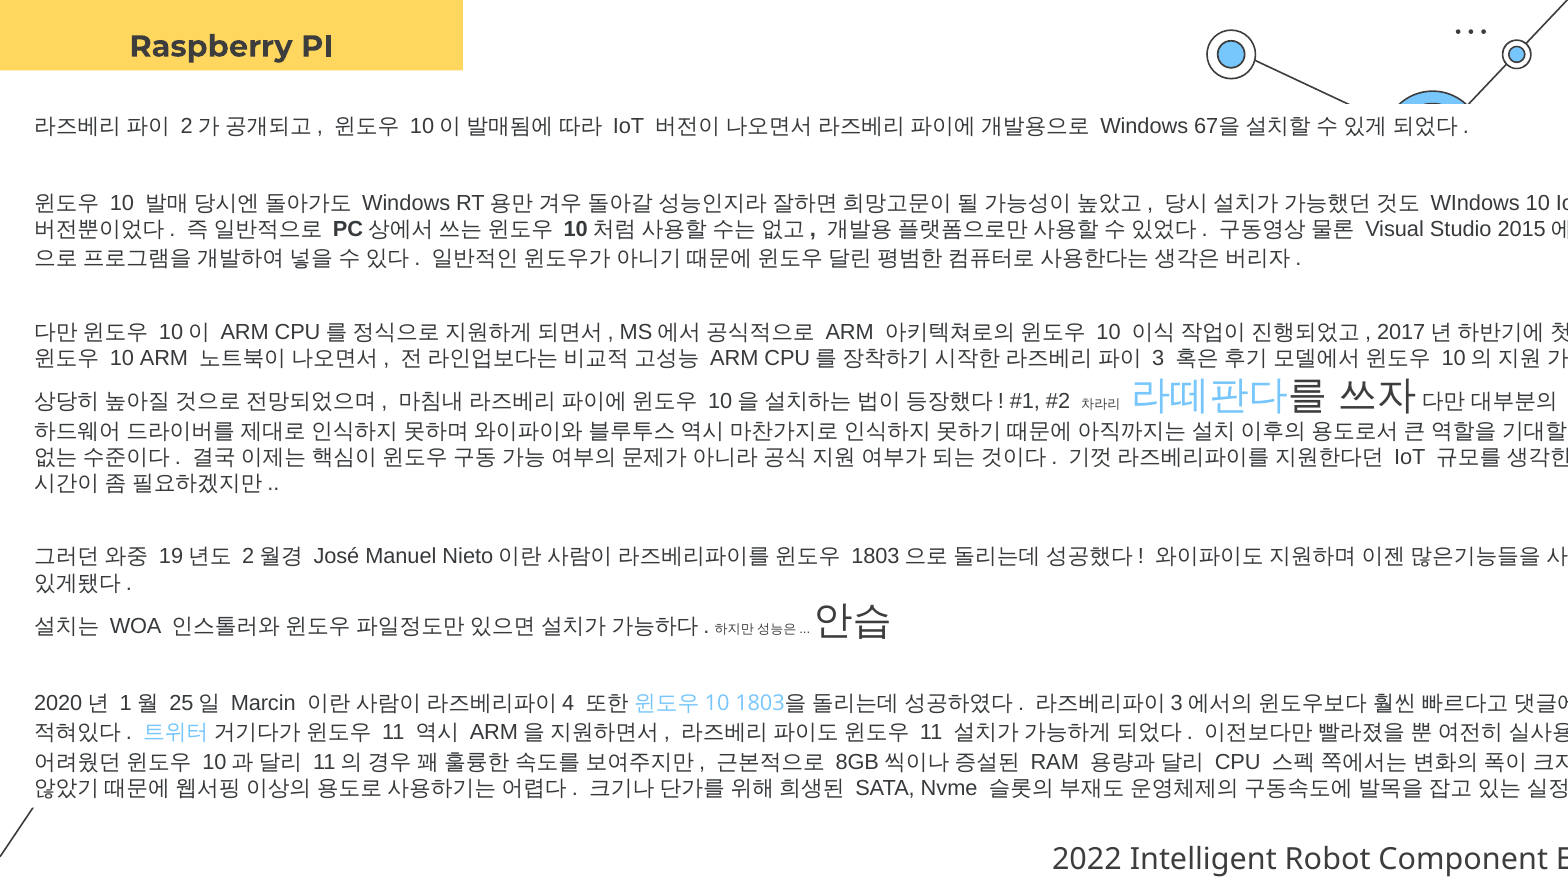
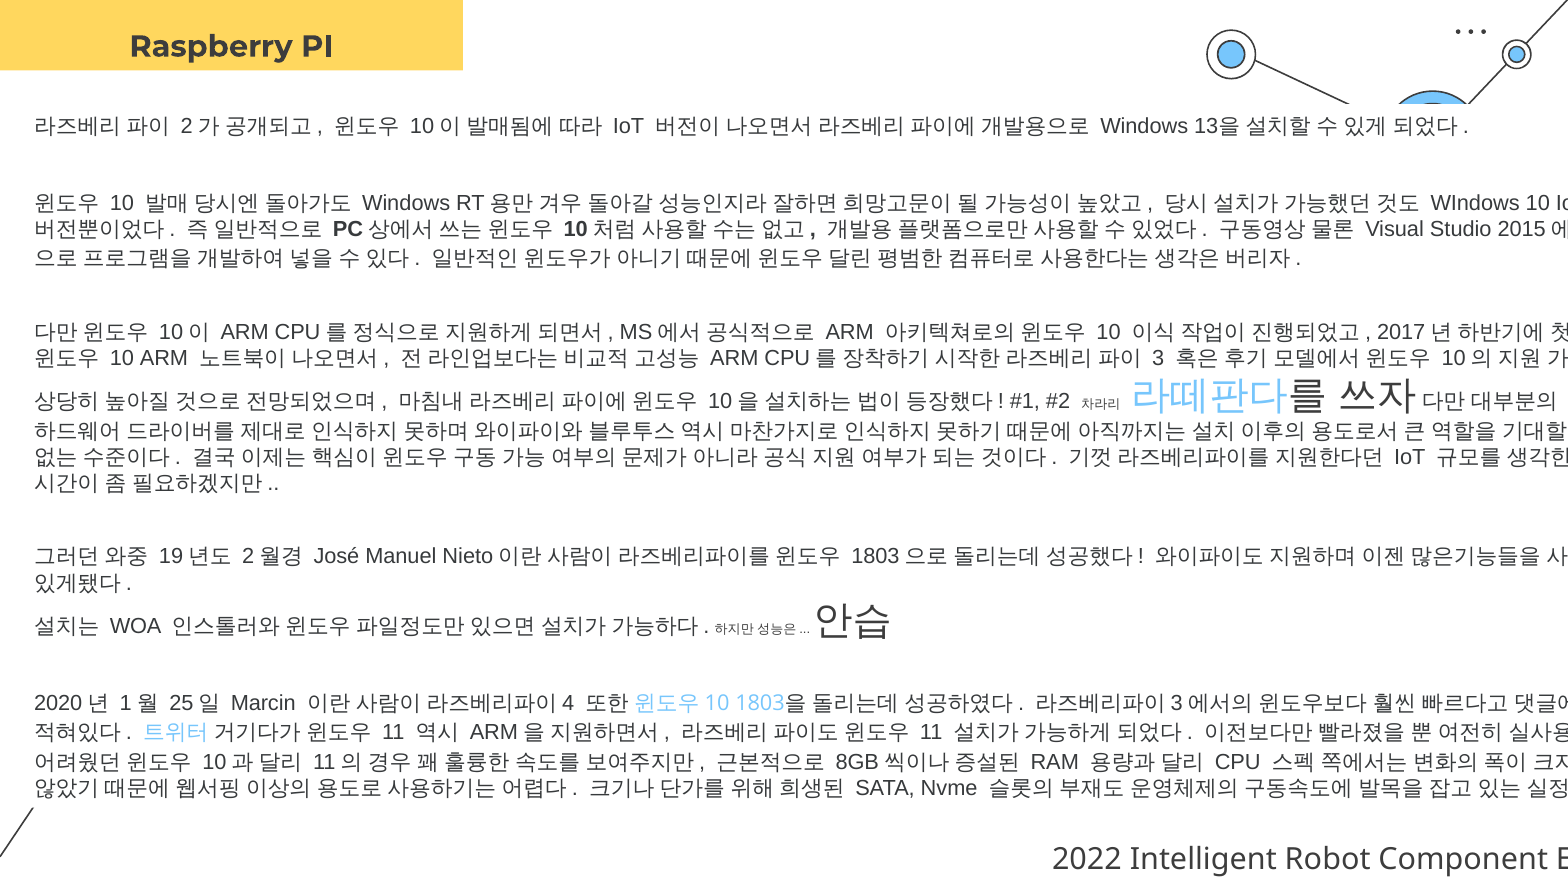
67: 67 -> 13
